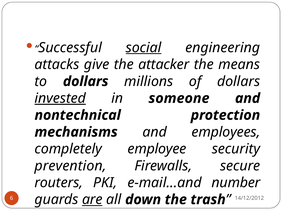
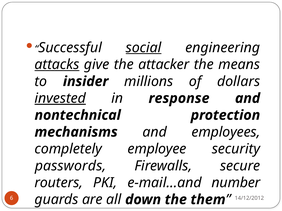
attacks underline: none -> present
to dollars: dollars -> insider
someone: someone -> response
prevention: prevention -> passwords
are underline: present -> none
trash: trash -> them
